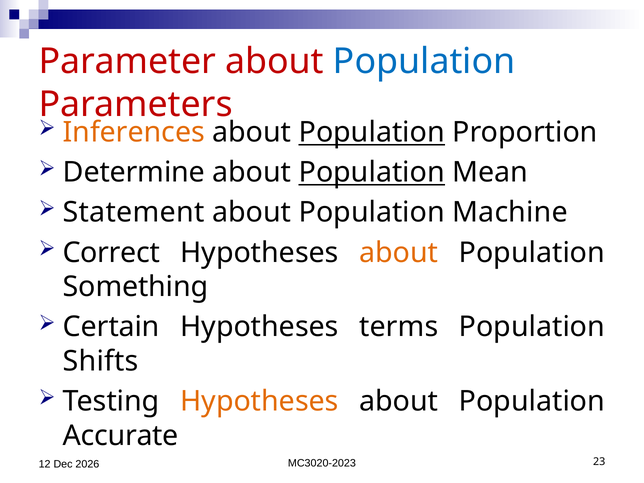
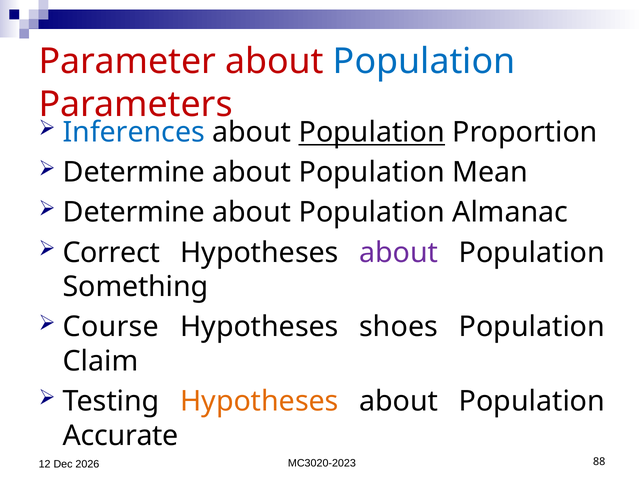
Inferences colour: orange -> blue
Population at (372, 172) underline: present -> none
Statement at (134, 213): Statement -> Determine
Machine: Machine -> Almanac
about at (399, 253) colour: orange -> purple
Certain: Certain -> Course
terms: terms -> shoes
Shifts: Shifts -> Claim
23: 23 -> 88
